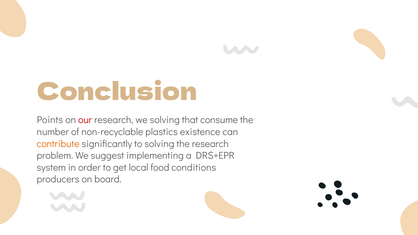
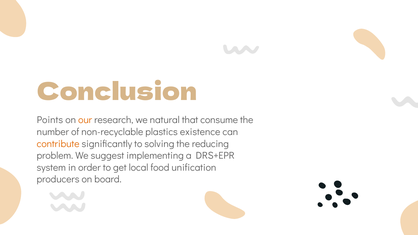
our colour: red -> orange
we solving: solving -> natural
the research: research -> reducing
conditions: conditions -> unification
